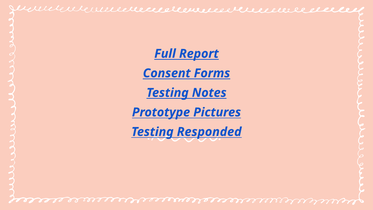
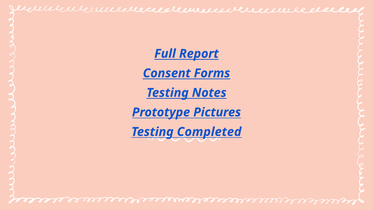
Responded: Responded -> Completed
